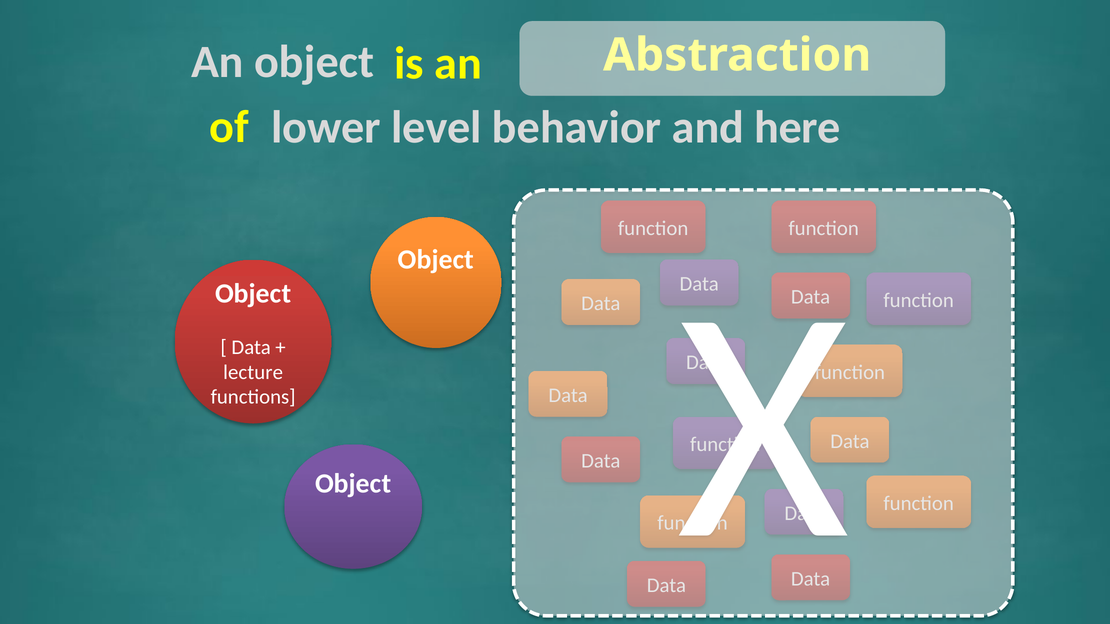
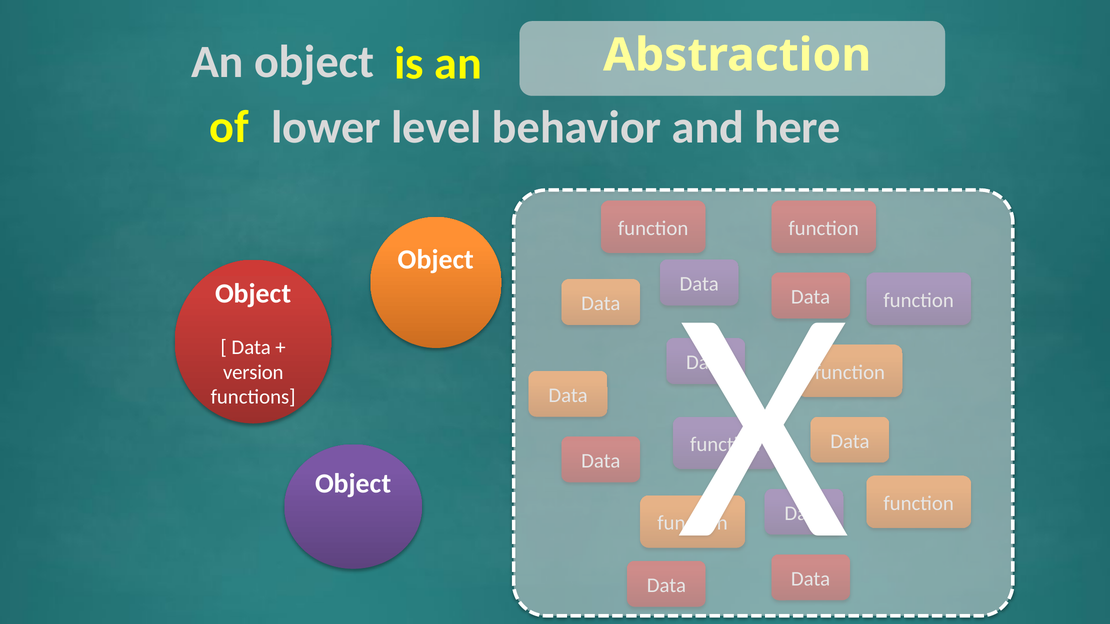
lecture: lecture -> version
